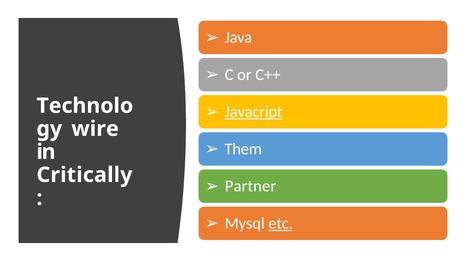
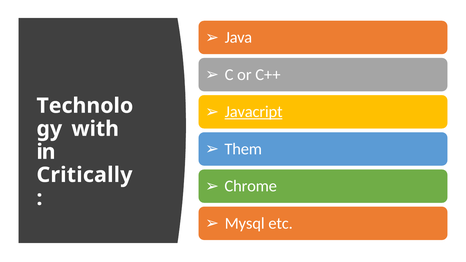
wire: wire -> with
Partner: Partner -> Chrome
etc underline: present -> none
